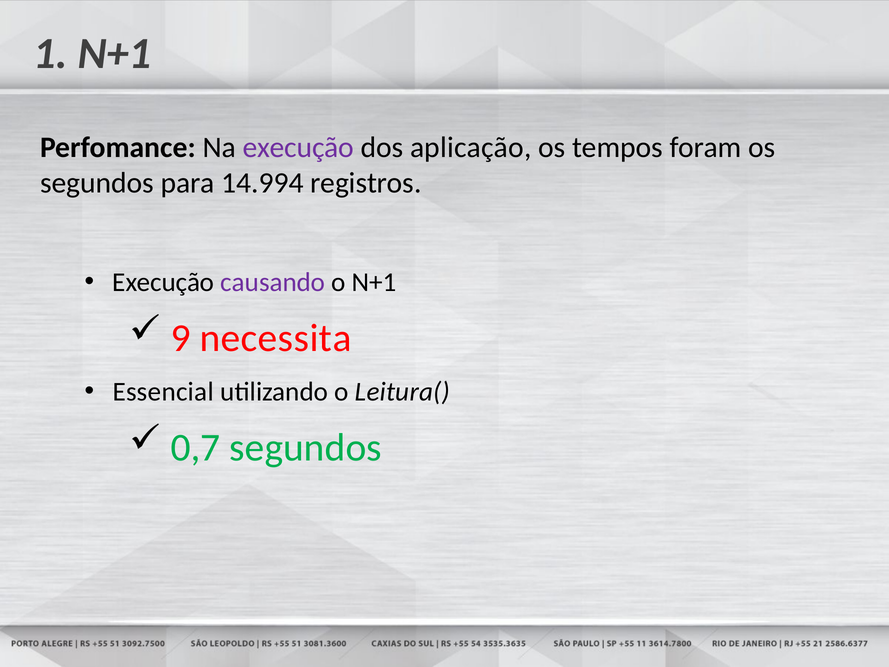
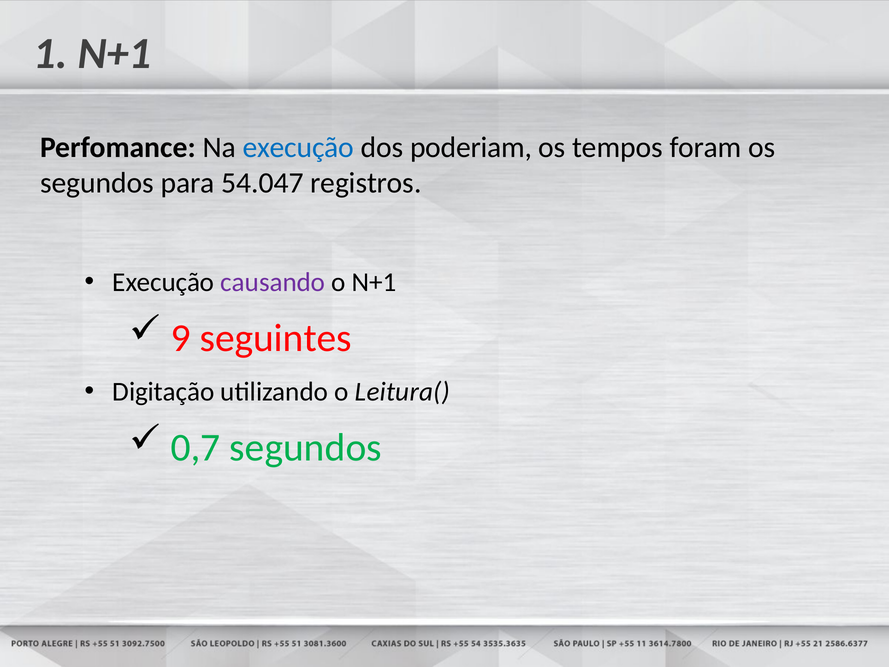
execução at (298, 148) colour: purple -> blue
aplicação: aplicação -> poderiam
14.994: 14.994 -> 54.047
necessita: necessita -> seguintes
Essencial: Essencial -> Digitação
